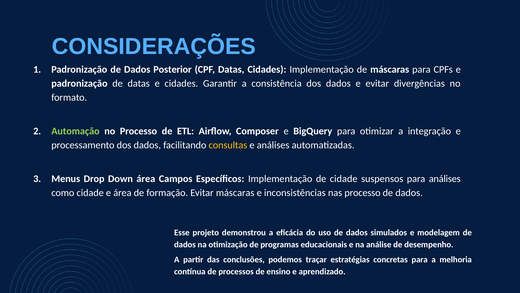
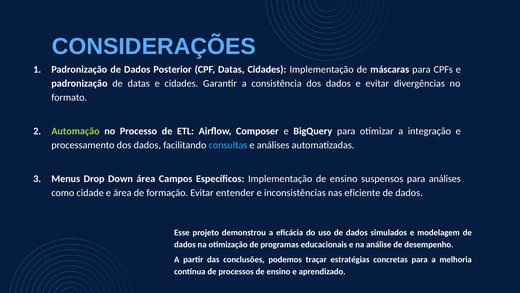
consultas colour: yellow -> light blue
Implementação de cidade: cidade -> ensino
Evitar máscaras: máscaras -> entender
nas processo: processo -> eficiente
